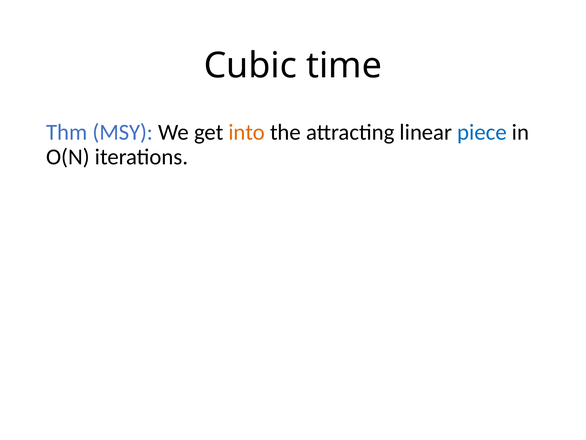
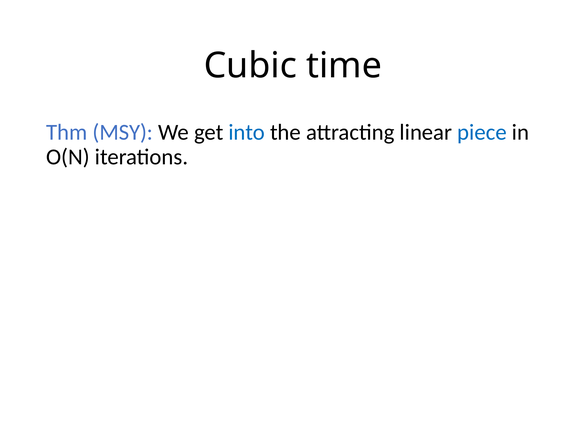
into colour: orange -> blue
